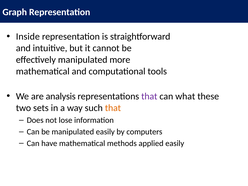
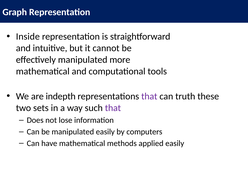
analysis: analysis -> indepth
what: what -> truth
that at (113, 108) colour: orange -> purple
